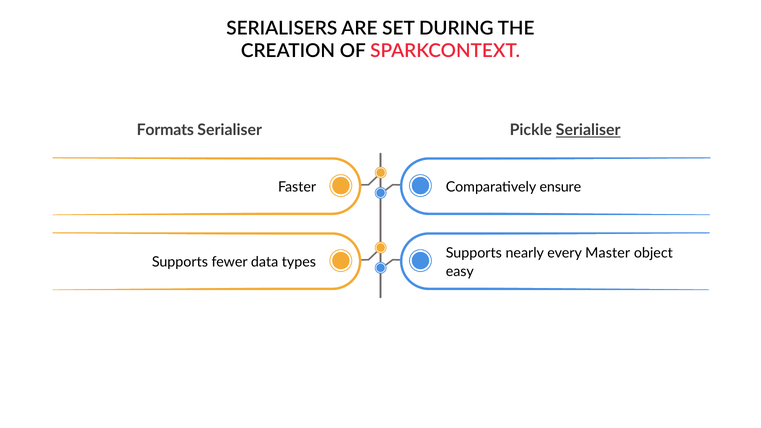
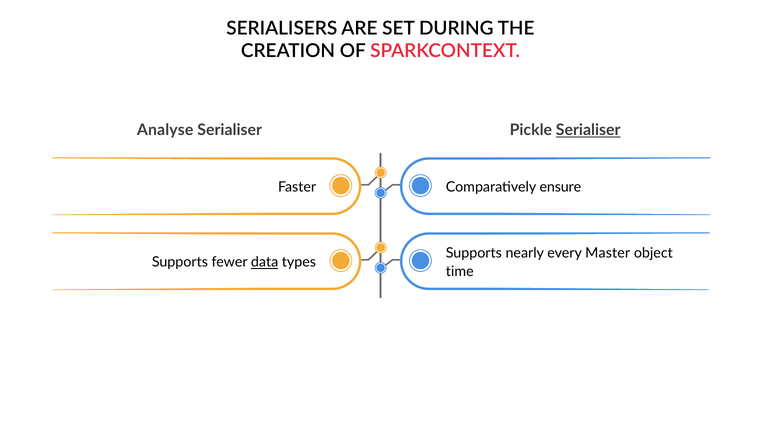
Formats: Formats -> Analyse
data underline: none -> present
easy: easy -> time
